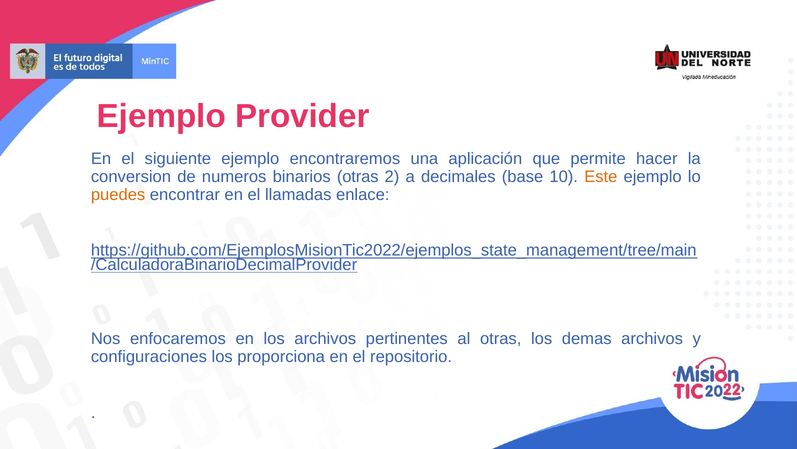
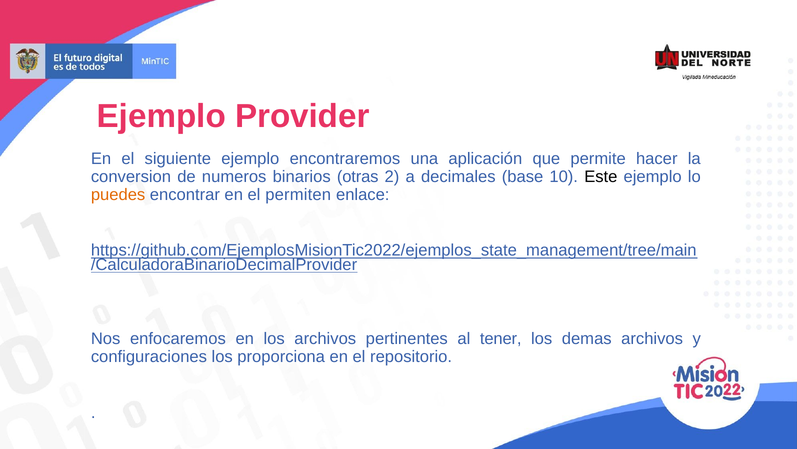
Este colour: orange -> black
llamadas: llamadas -> permiten
al otras: otras -> tener
